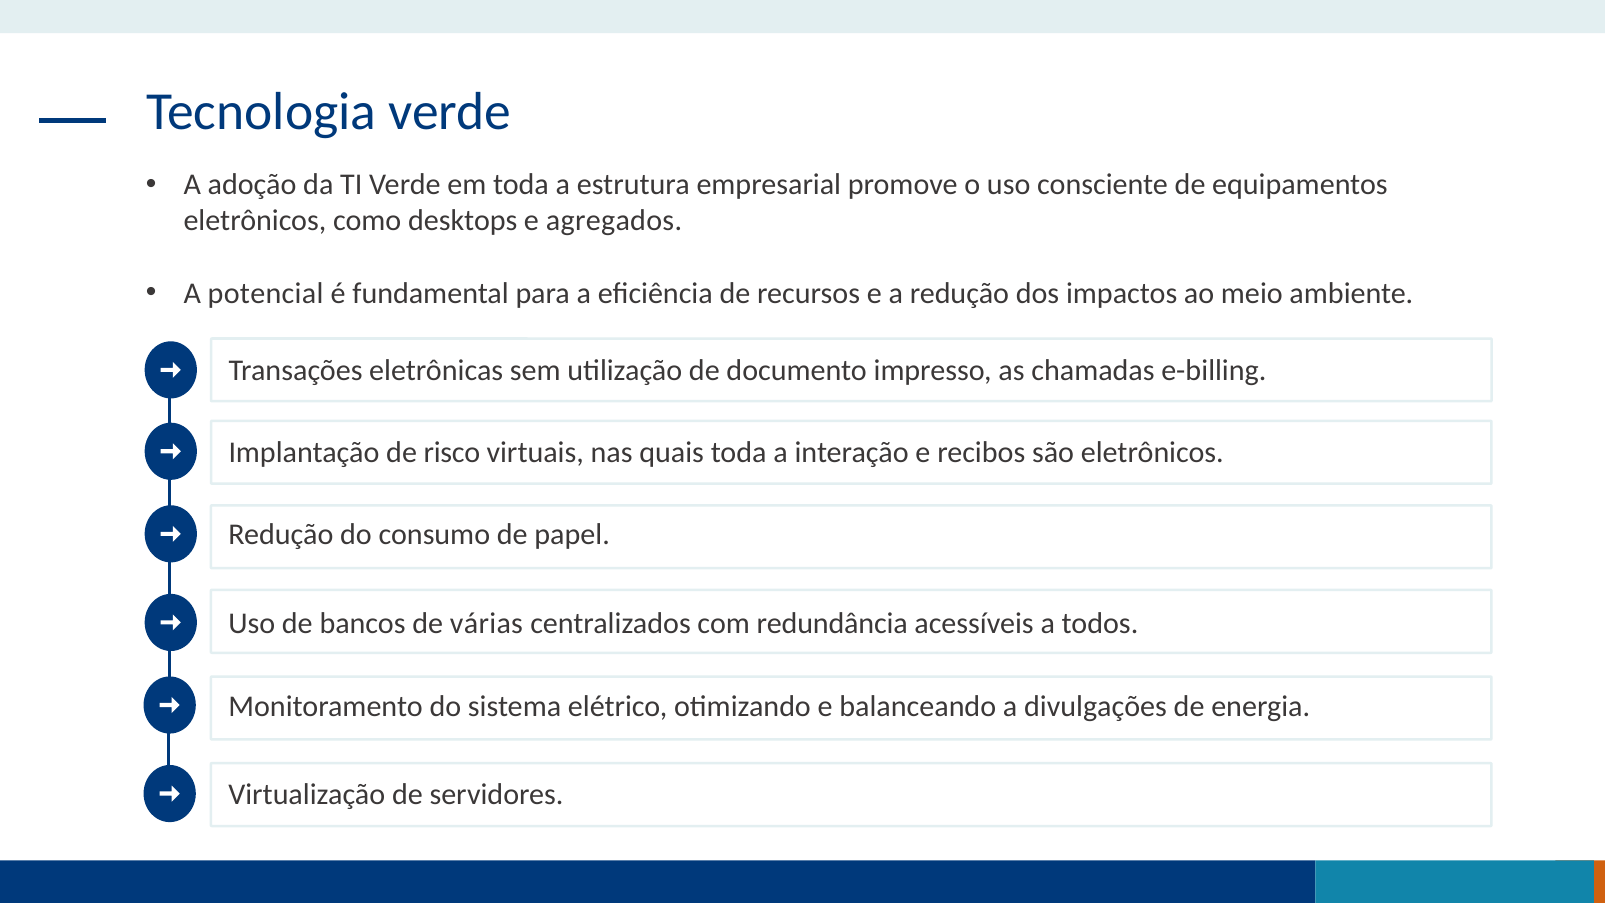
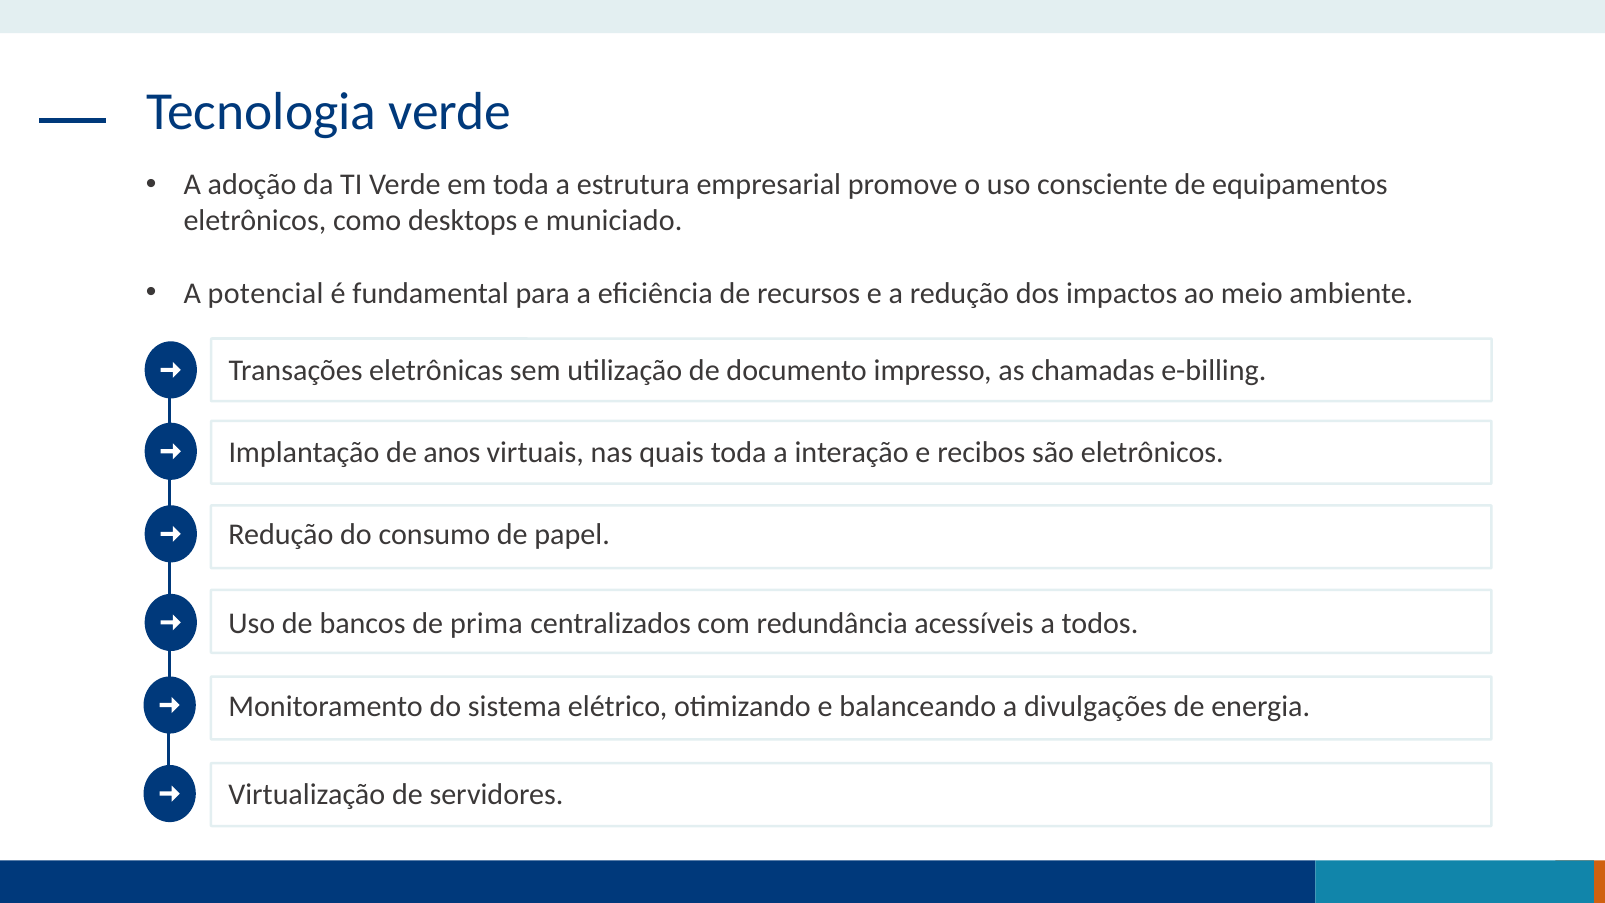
agregados: agregados -> municiado
risco: risco -> anos
várias: várias -> prima
